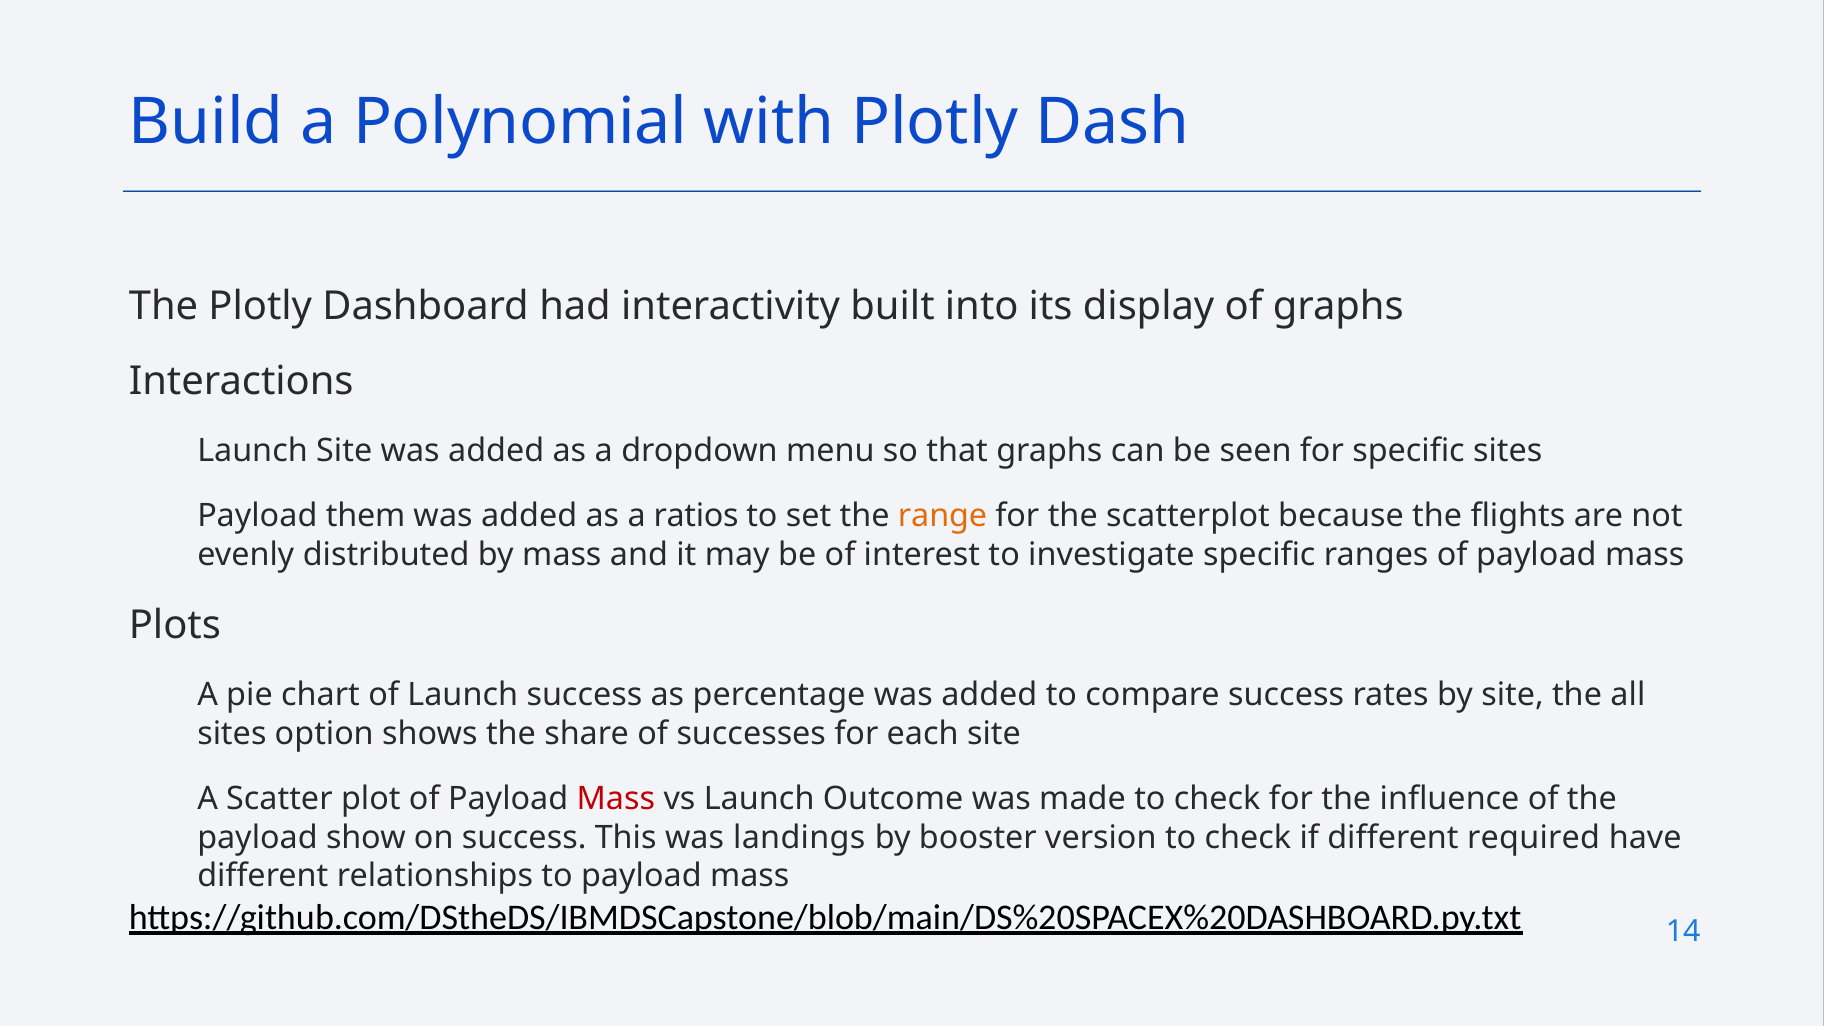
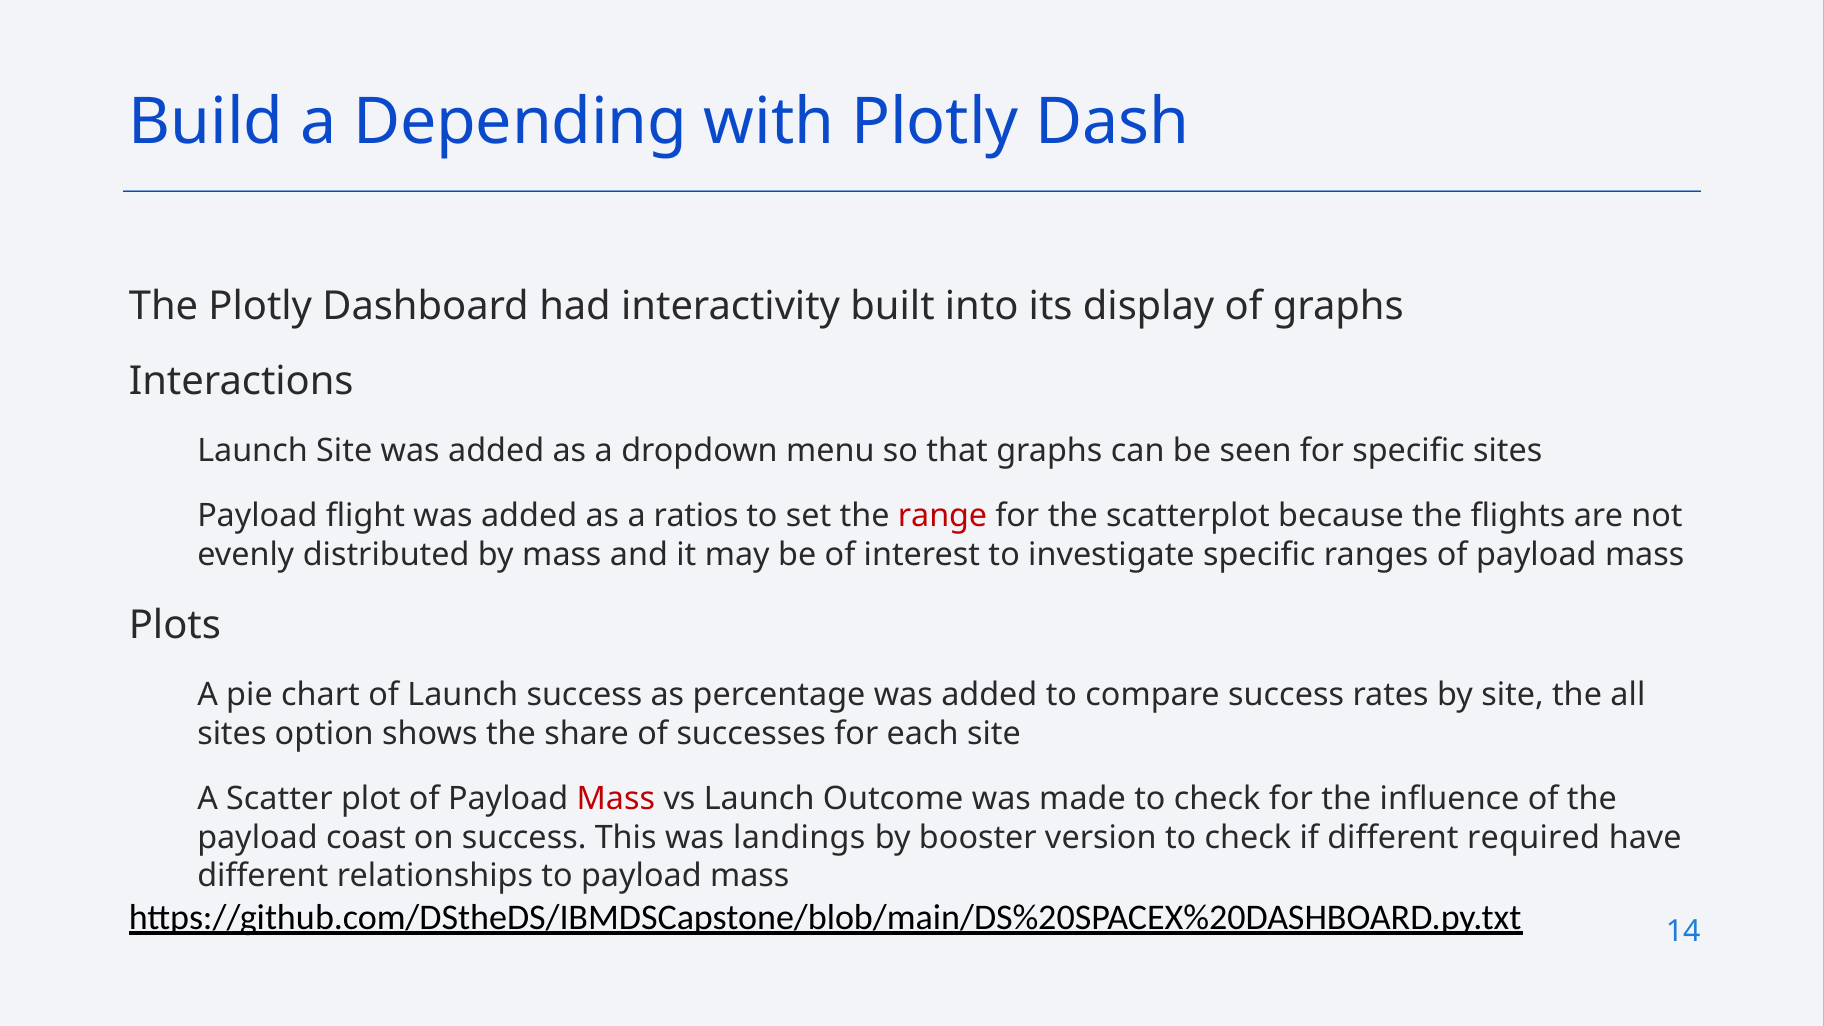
Polynomial: Polynomial -> Depending
them: them -> flight
range colour: orange -> red
show: show -> coast
